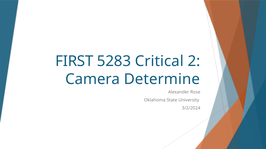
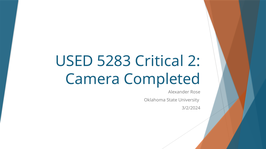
FIRST: FIRST -> USED
Determine: Determine -> Completed
